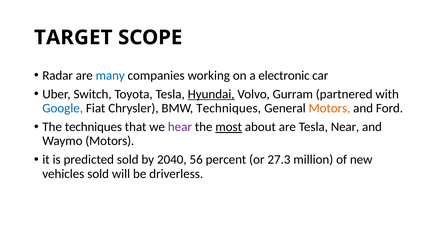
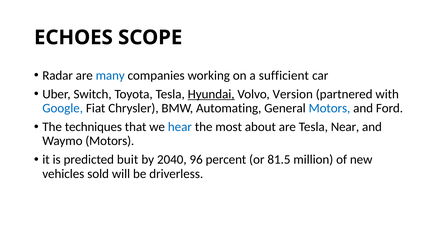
TARGET: TARGET -> ECHOES
electronic: electronic -> sufficient
Gurram: Gurram -> Version
BMW Techniques: Techniques -> Automating
Motors at (329, 108) colour: orange -> blue
hear colour: purple -> blue
most underline: present -> none
predicted sold: sold -> buit
56: 56 -> 96
27.3: 27.3 -> 81.5
